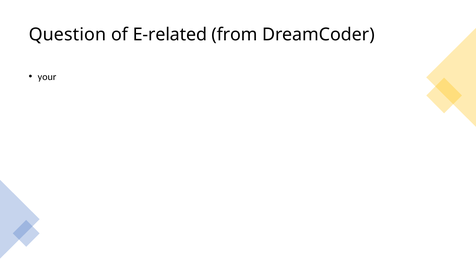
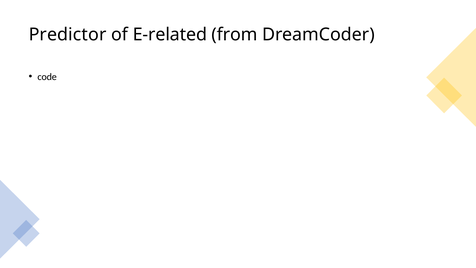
Question: Question -> Predictor
your: your -> code
